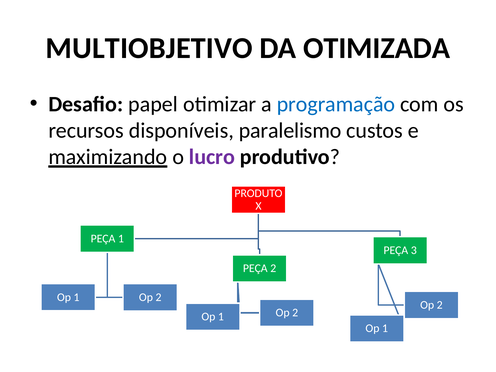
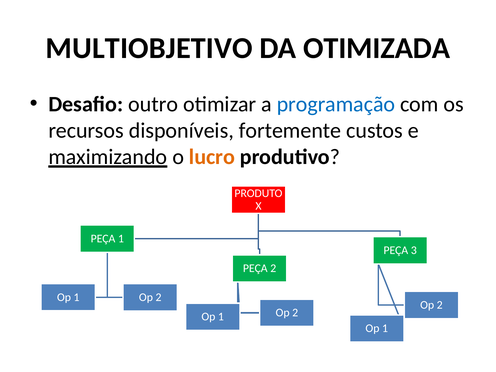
papel: papel -> outro
paralelismo: paralelismo -> fortemente
lucro colour: purple -> orange
